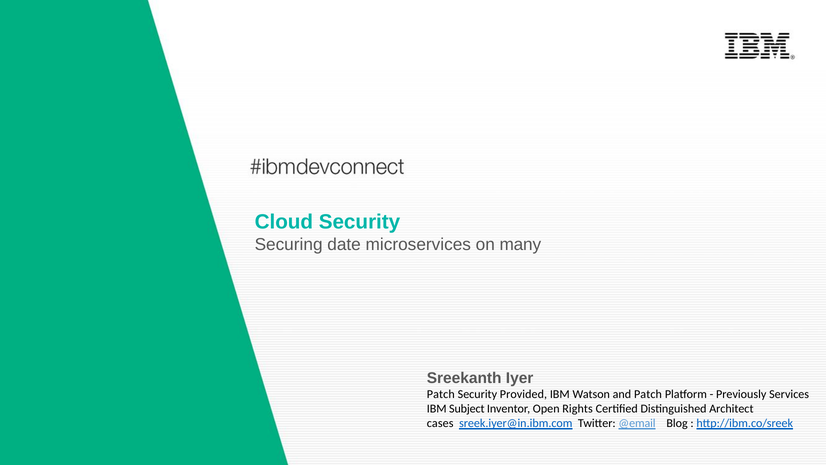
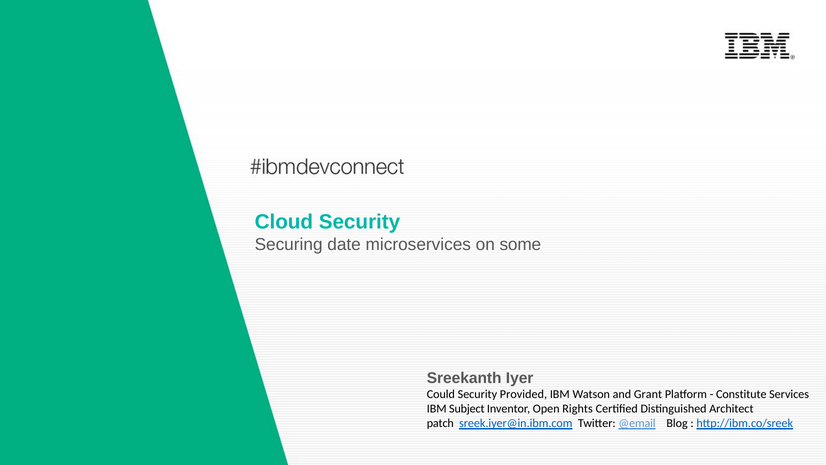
many: many -> some
Patch at (441, 394): Patch -> Could
and Patch: Patch -> Grant
Previously: Previously -> Constitute
cases: cases -> patch
